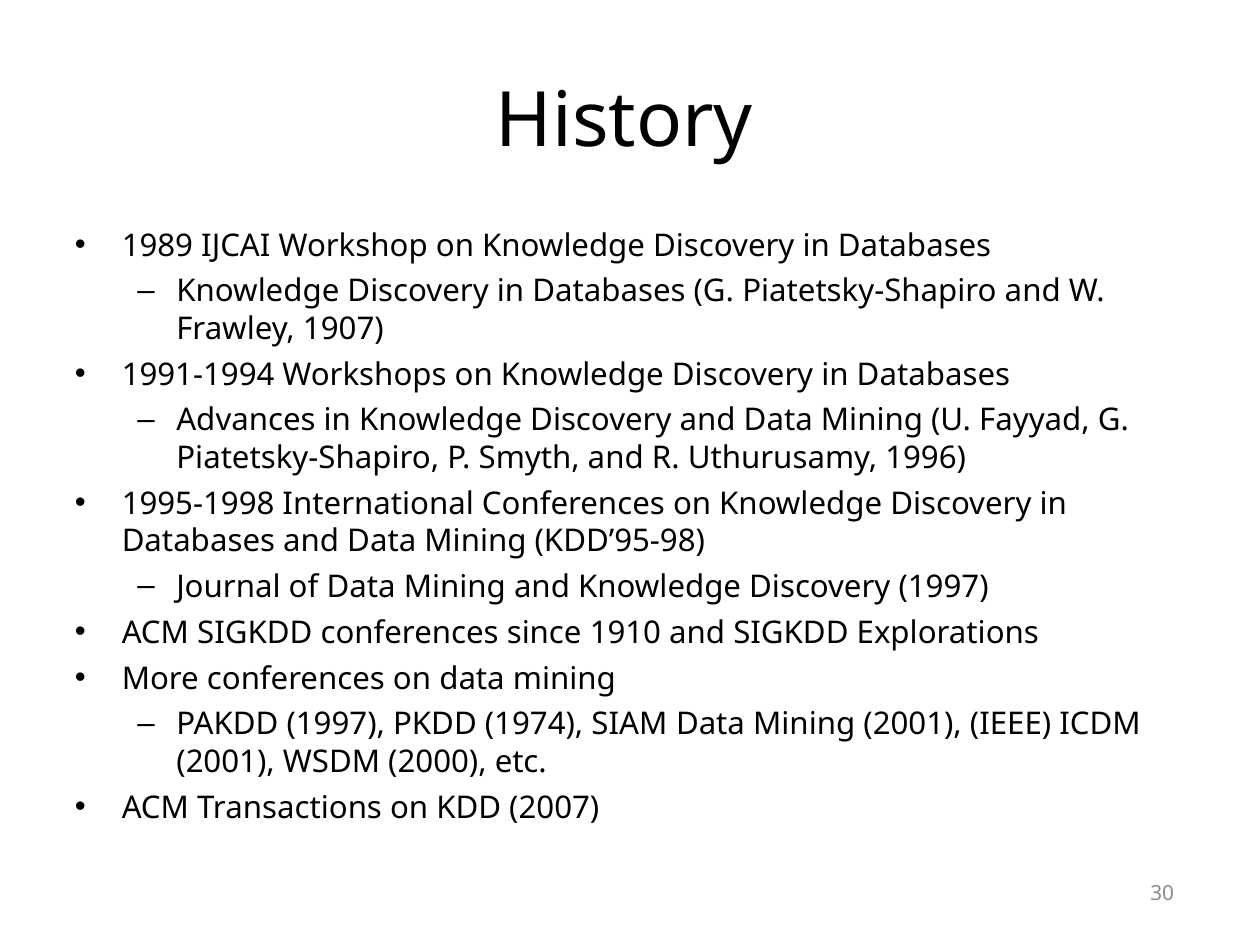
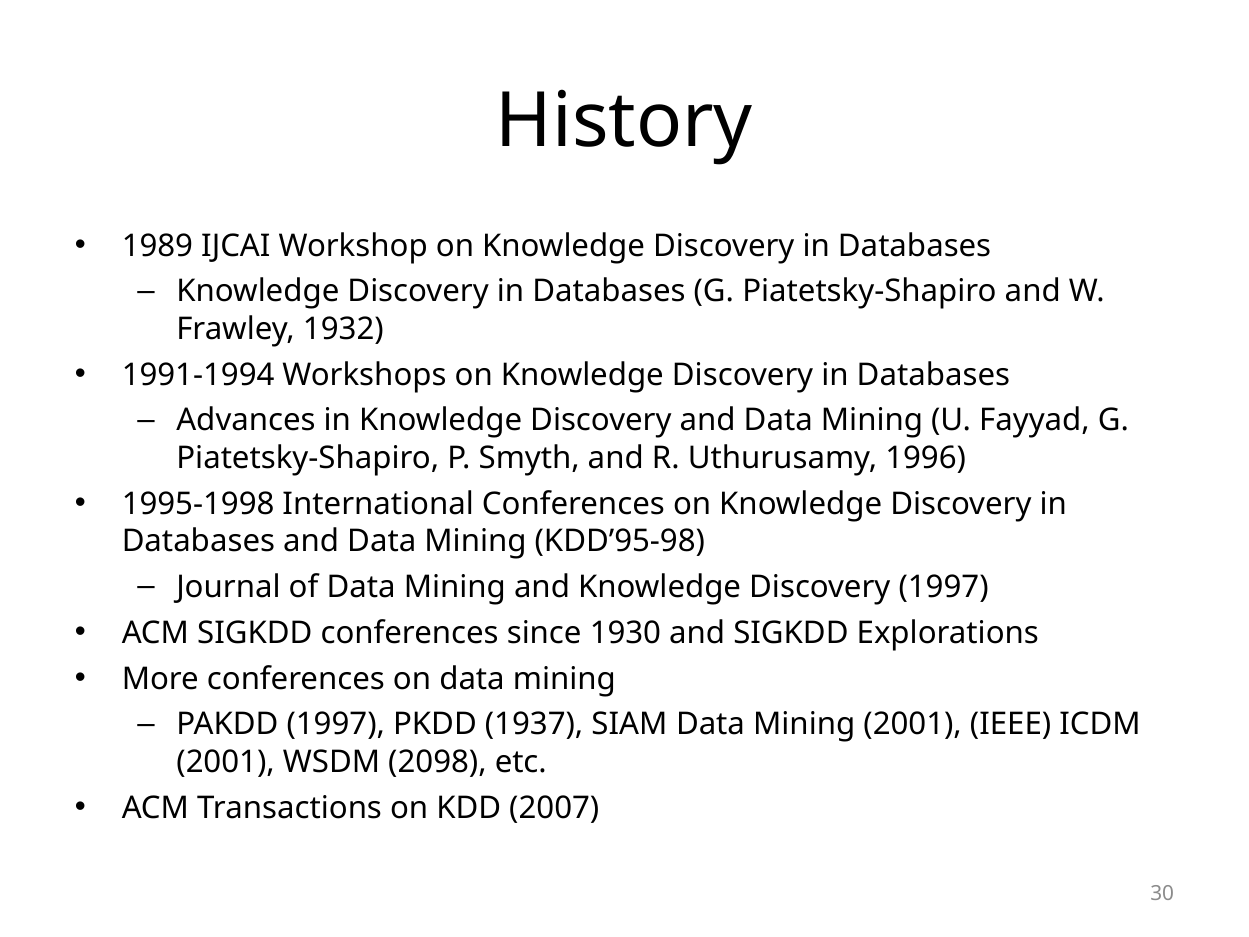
1907: 1907 -> 1932
1910: 1910 -> 1930
1974: 1974 -> 1937
2000: 2000 -> 2098
